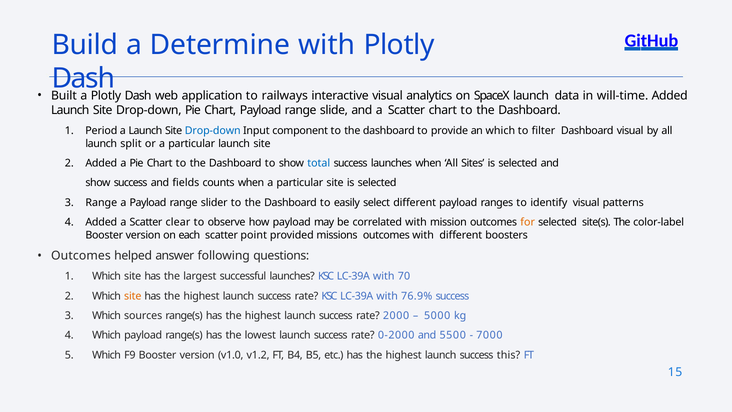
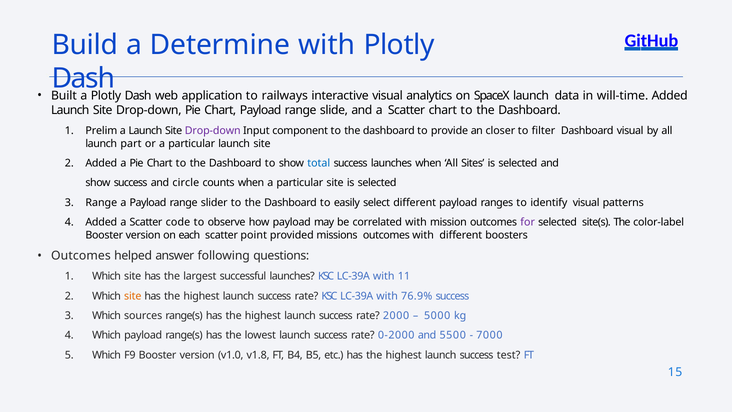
Period: Period -> Prelim
Drop-down at (213, 131) colour: blue -> purple
an which: which -> closer
split: split -> part
fields: fields -> circle
clear: clear -> code
for colour: orange -> purple
70: 70 -> 11
v1.2: v1.2 -> v1.8
this: this -> test
